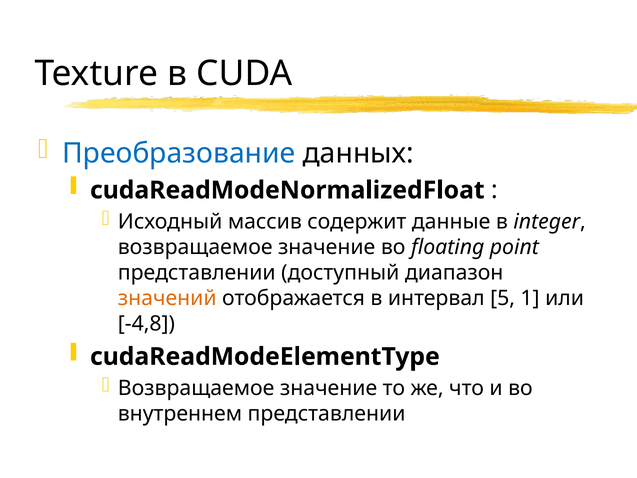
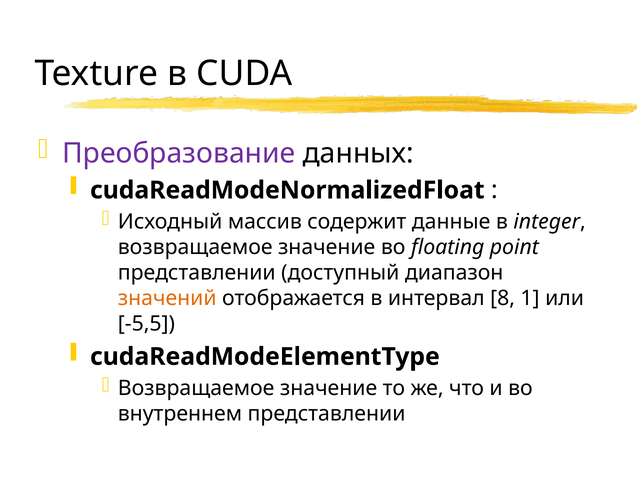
Преобразование colour: blue -> purple
5: 5 -> 8
-4,8: -4,8 -> -5,5
